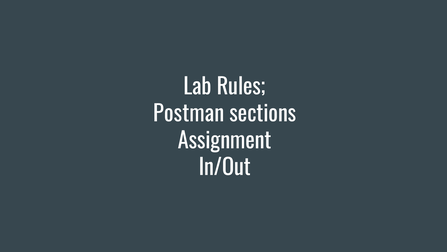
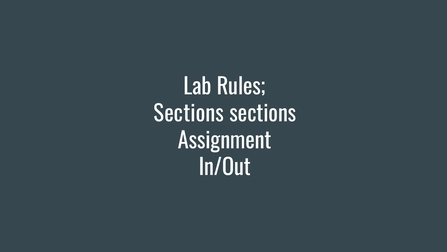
Postman at (189, 114): Postman -> Sections
